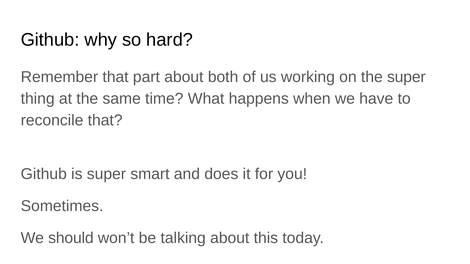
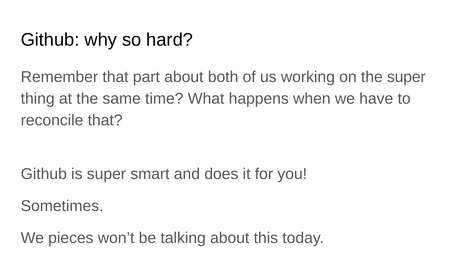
should: should -> pieces
